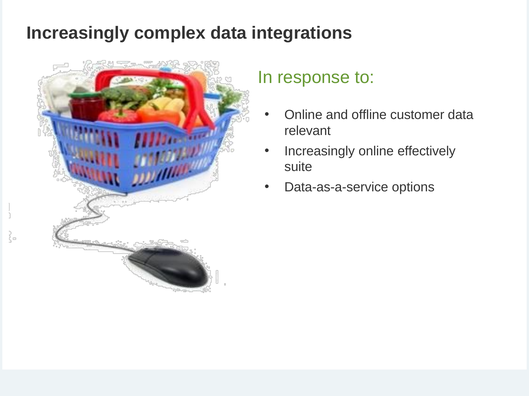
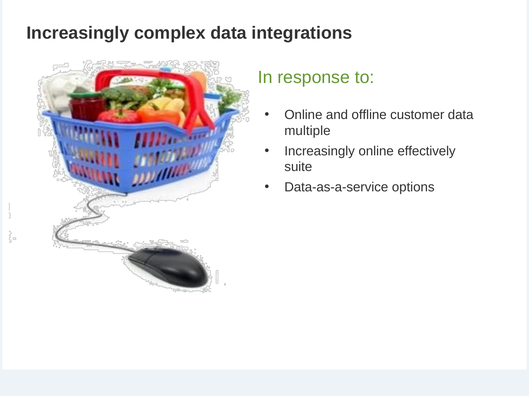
relevant: relevant -> multiple
